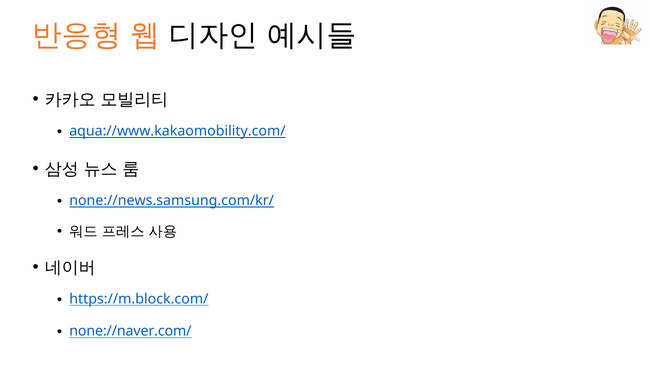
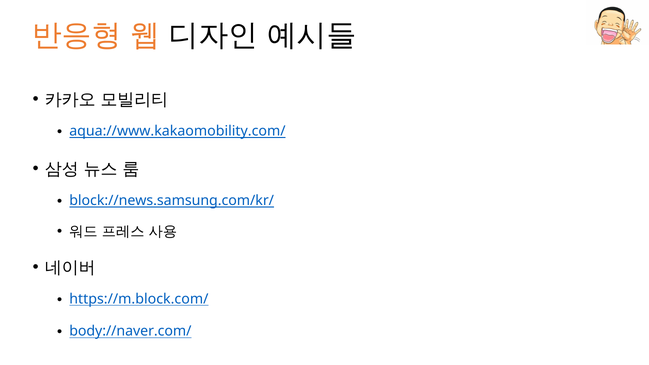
none://news.samsung.com/kr/: none://news.samsung.com/kr/ -> block://news.samsung.com/kr/
none://naver.com/: none://naver.com/ -> body://naver.com/
